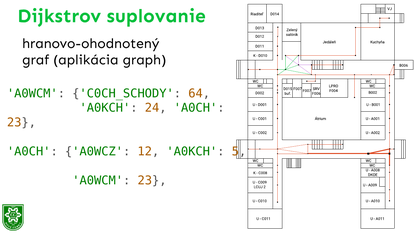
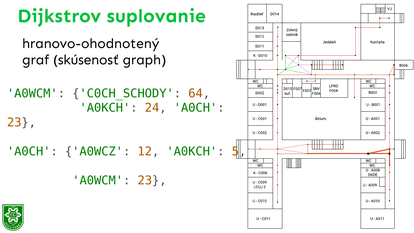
aplikácia: aplikácia -> skúsenosť
